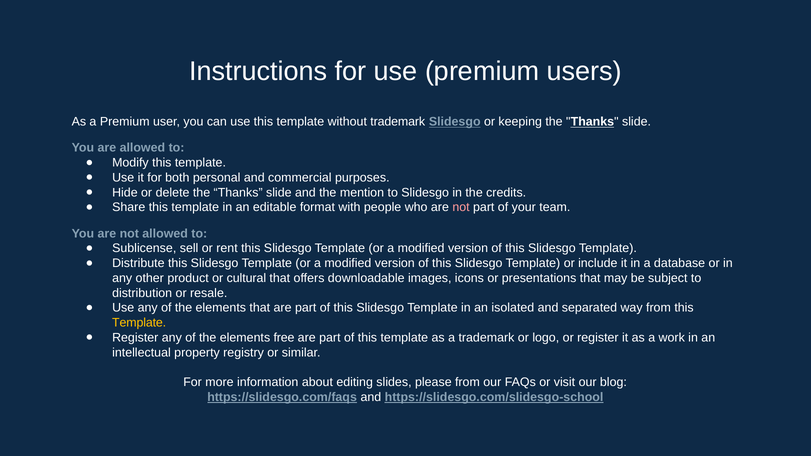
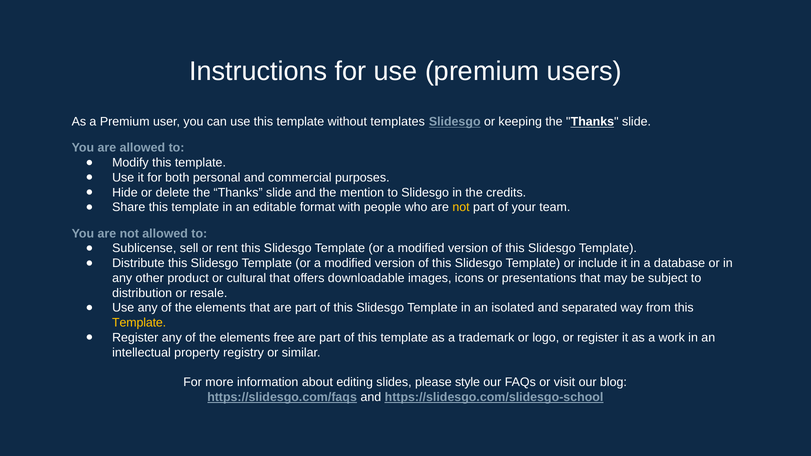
without trademark: trademark -> templates
not at (461, 207) colour: pink -> yellow
please from: from -> style
